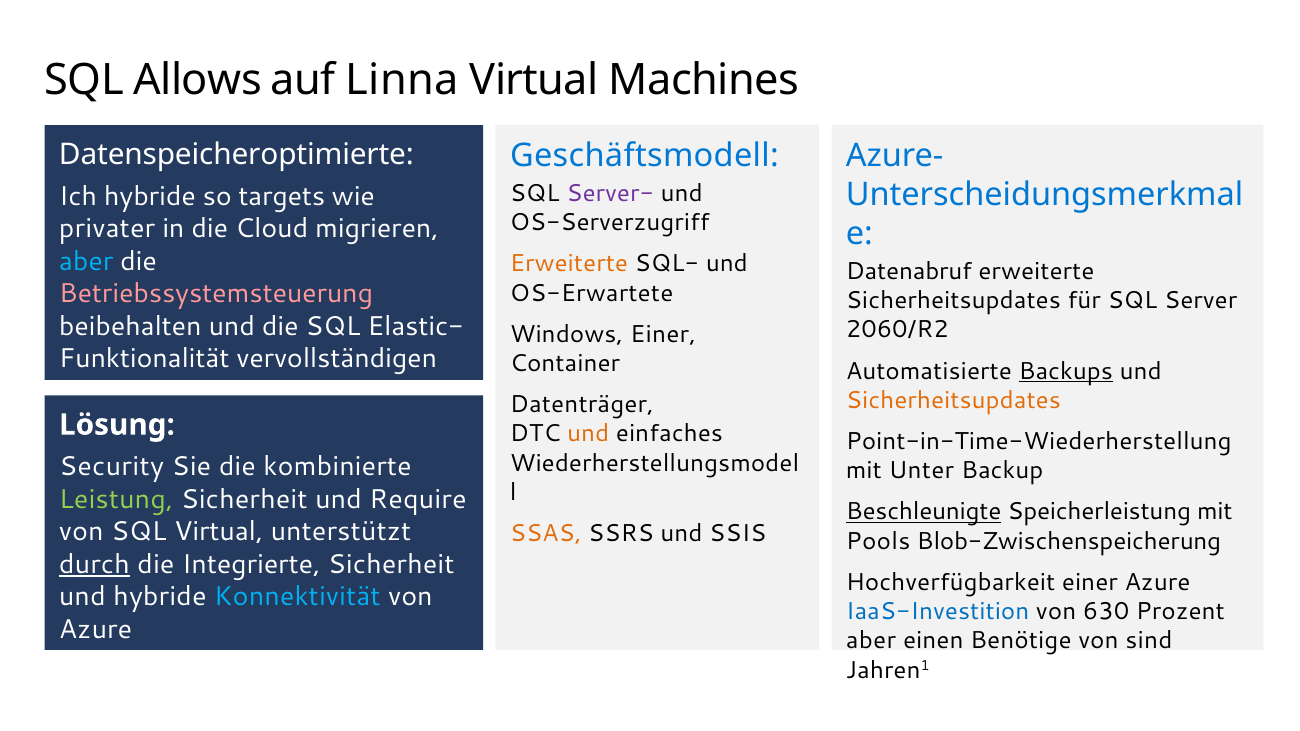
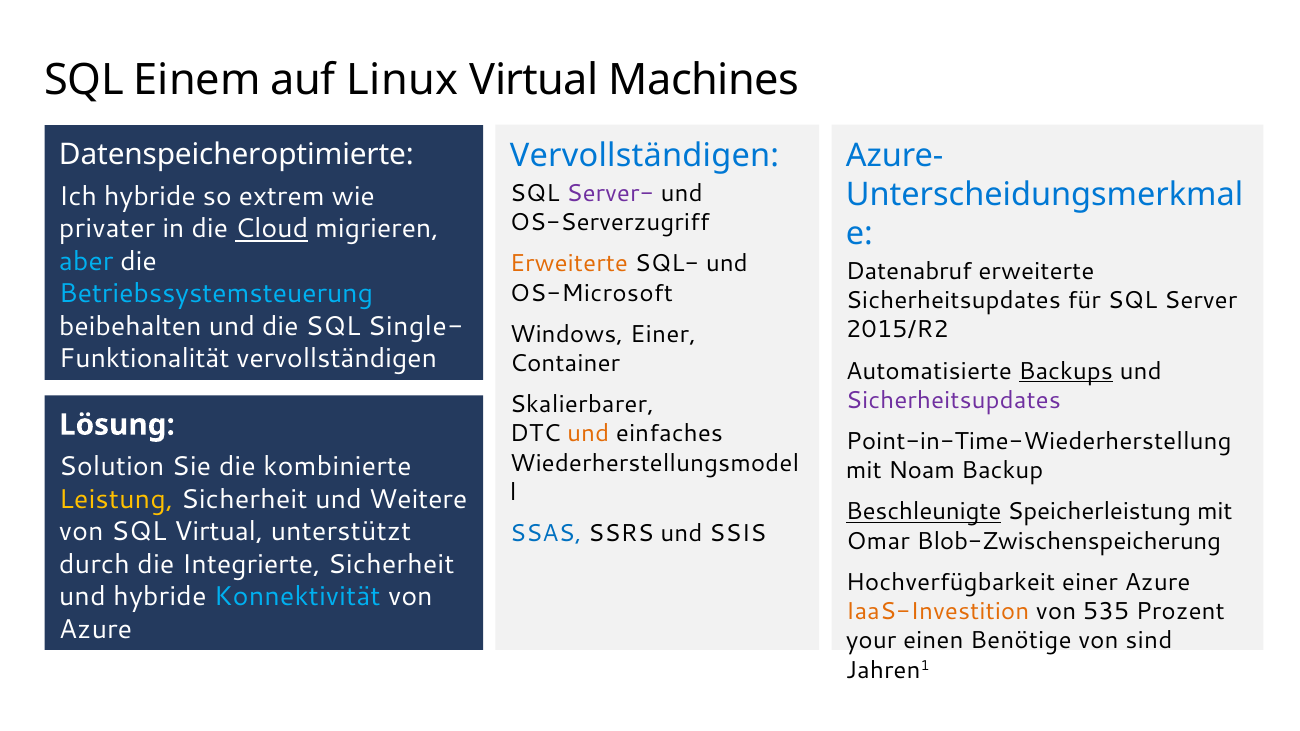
Allows: Allows -> Einem
Linna: Linna -> Linux
Geschäftsmodell at (644, 156): Geschäftsmodell -> Vervollständigen
targets: targets -> extrem
Cloud underline: none -> present
Betriebssystemsteuerung colour: pink -> light blue
OS-Erwartete: OS-Erwartete -> OS-Microsoft
Elastic-: Elastic- -> Single-
2060/R2: 2060/R2 -> 2015/R2
Sicherheitsupdates at (953, 400) colour: orange -> purple
Datenträger: Datenträger -> Skalierbarer
Security: Security -> Solution
Unter: Unter -> Noam
Leistung colour: light green -> yellow
Require: Require -> Weitere
SSAS colour: orange -> blue
Pools: Pools -> Omar
durch underline: present -> none
IaaS-Investition colour: blue -> orange
630: 630 -> 535
aber at (871, 641): aber -> your
